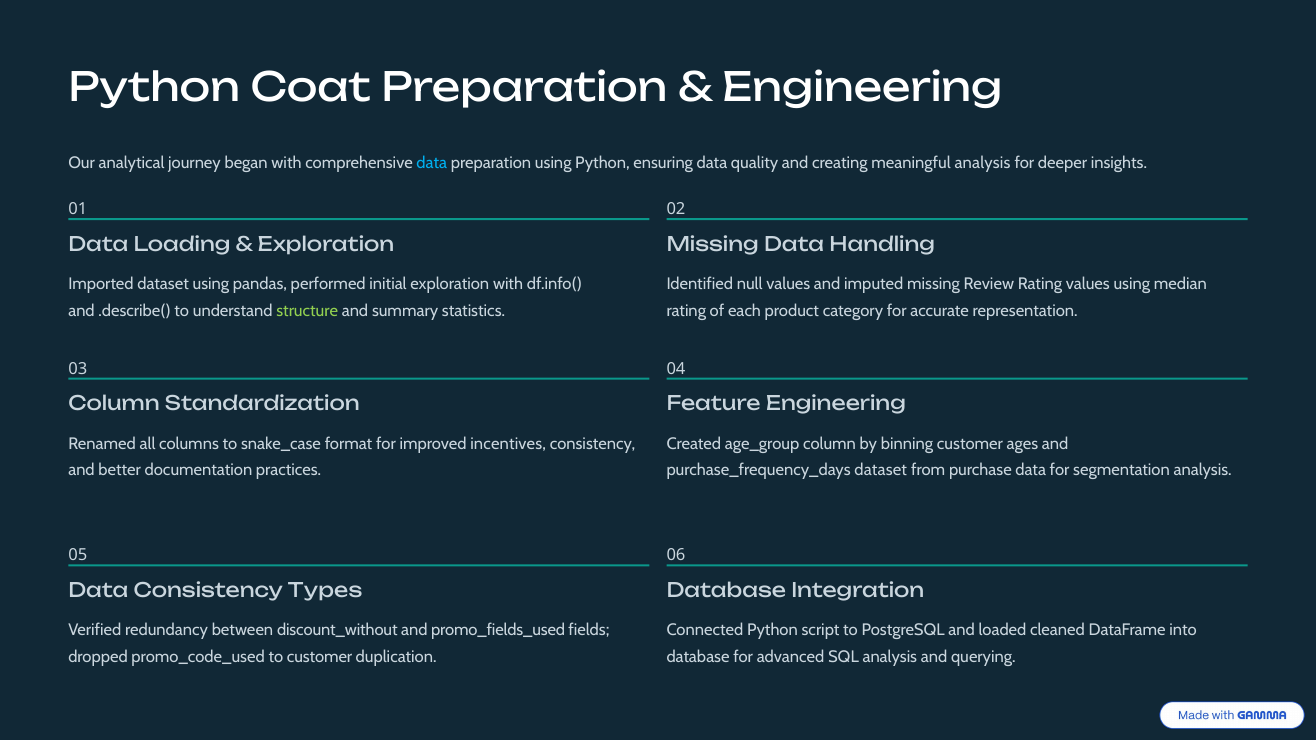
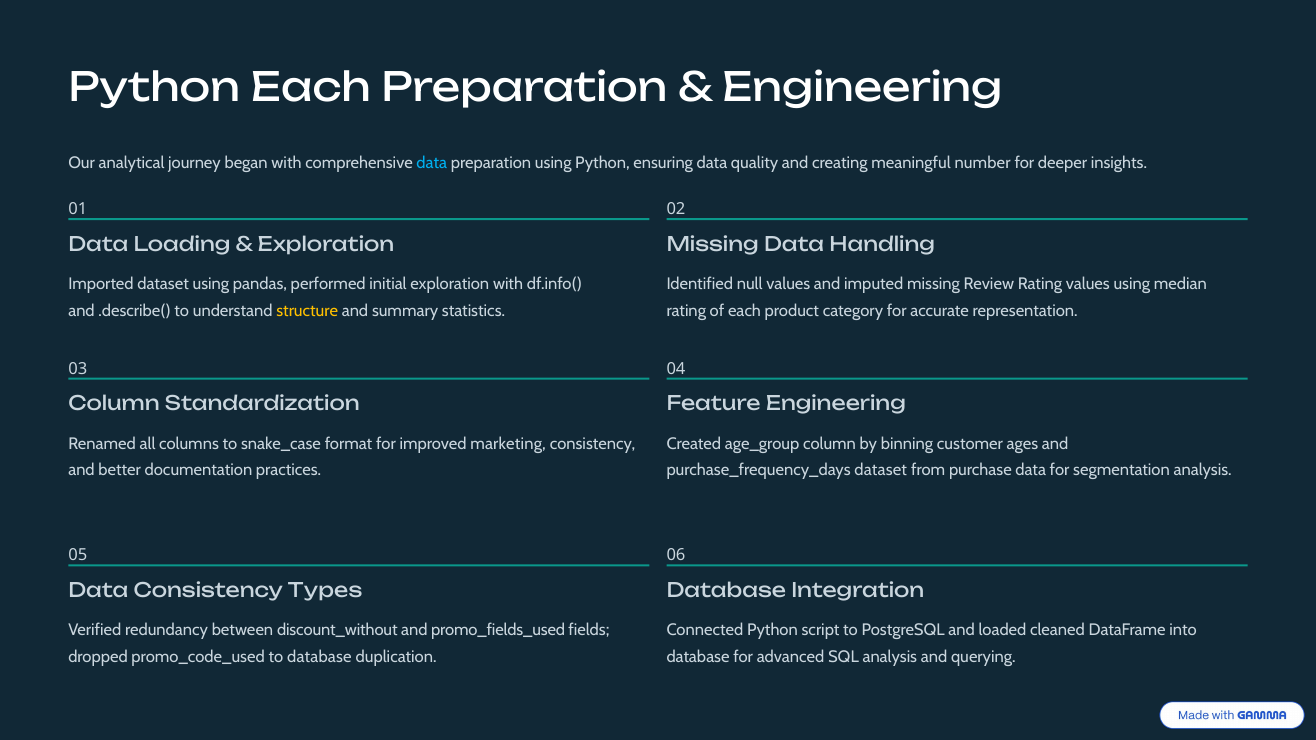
Python Coat: Coat -> Each
meaningful analysis: analysis -> number
structure colour: light green -> yellow
incentives: incentives -> marketing
to customer: customer -> database
